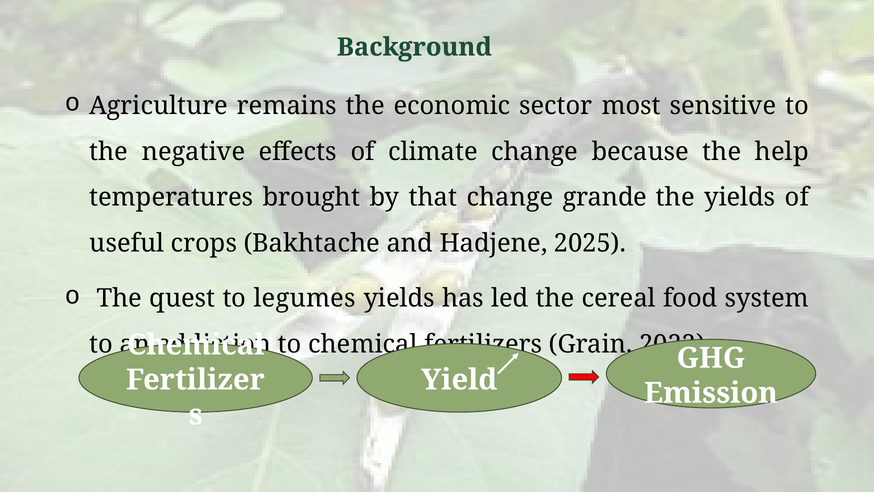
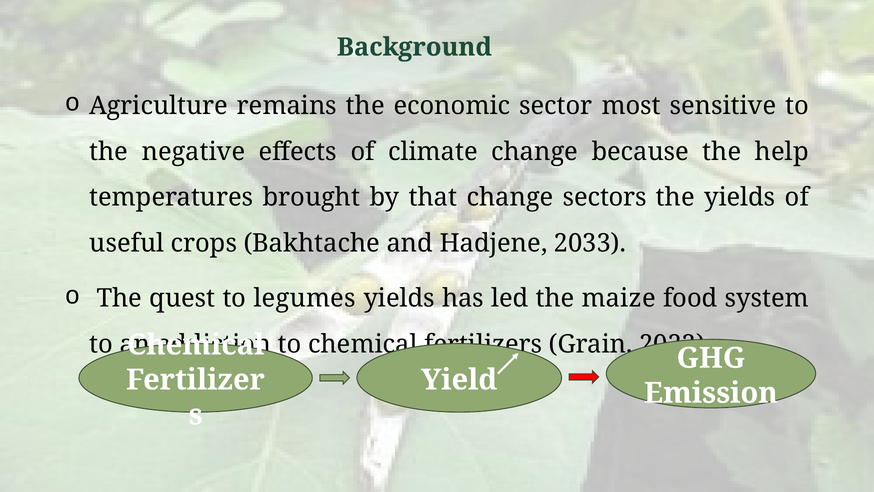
grande: grande -> sectors
2025: 2025 -> 2033
cereal: cereal -> maize
